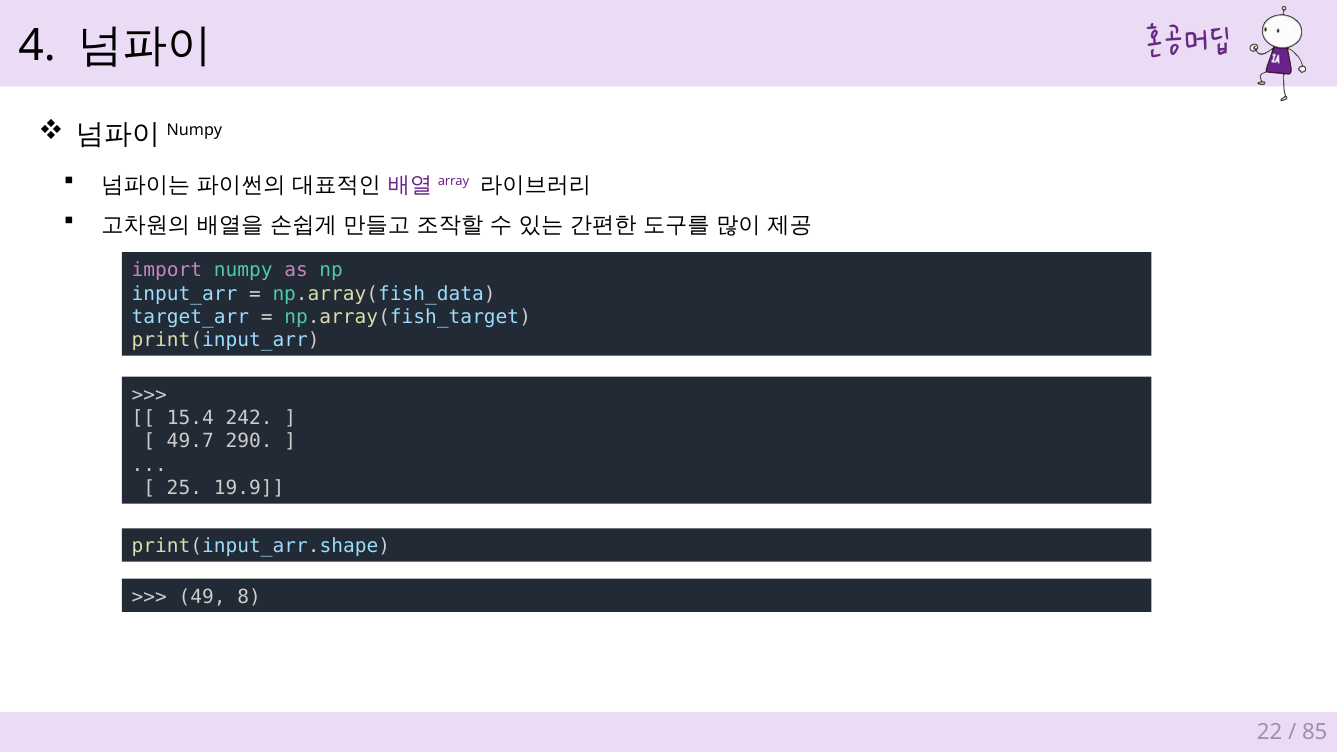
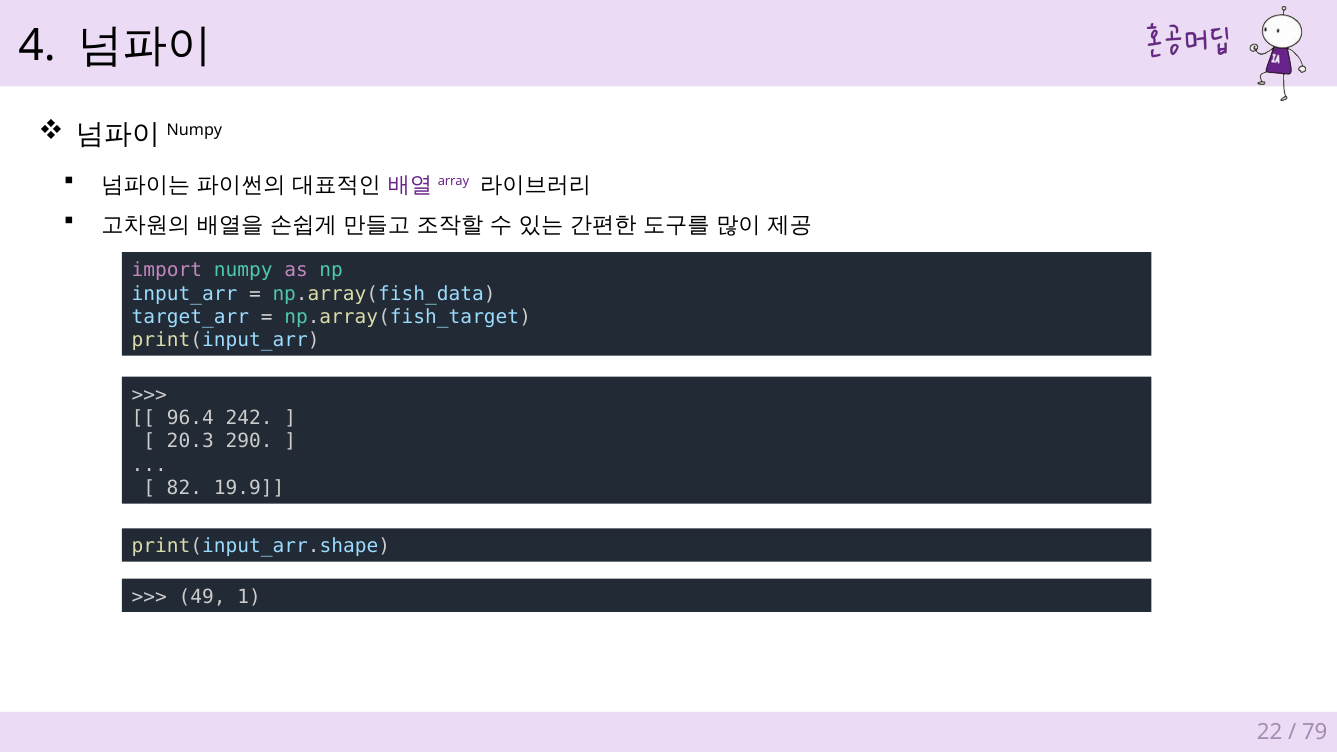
15.4: 15.4 -> 96.4
49.7: 49.7 -> 20.3
25: 25 -> 82
8: 8 -> 1
85: 85 -> 79
